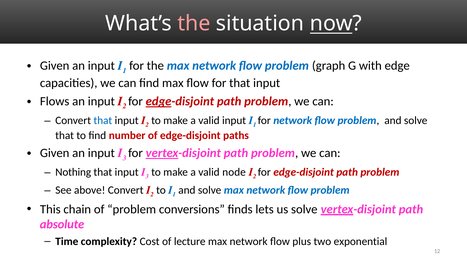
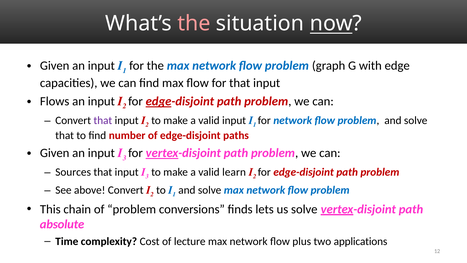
that at (103, 120) colour: blue -> purple
Nothing: Nothing -> Sources
node: node -> learn
exponential: exponential -> applications
